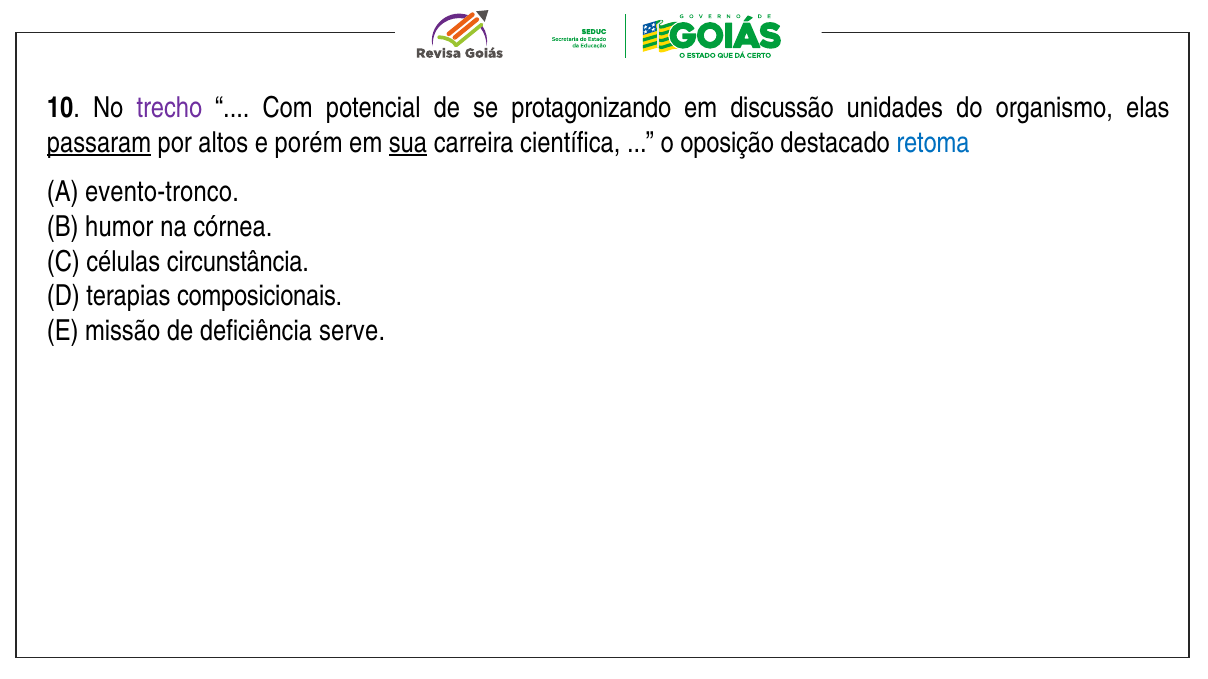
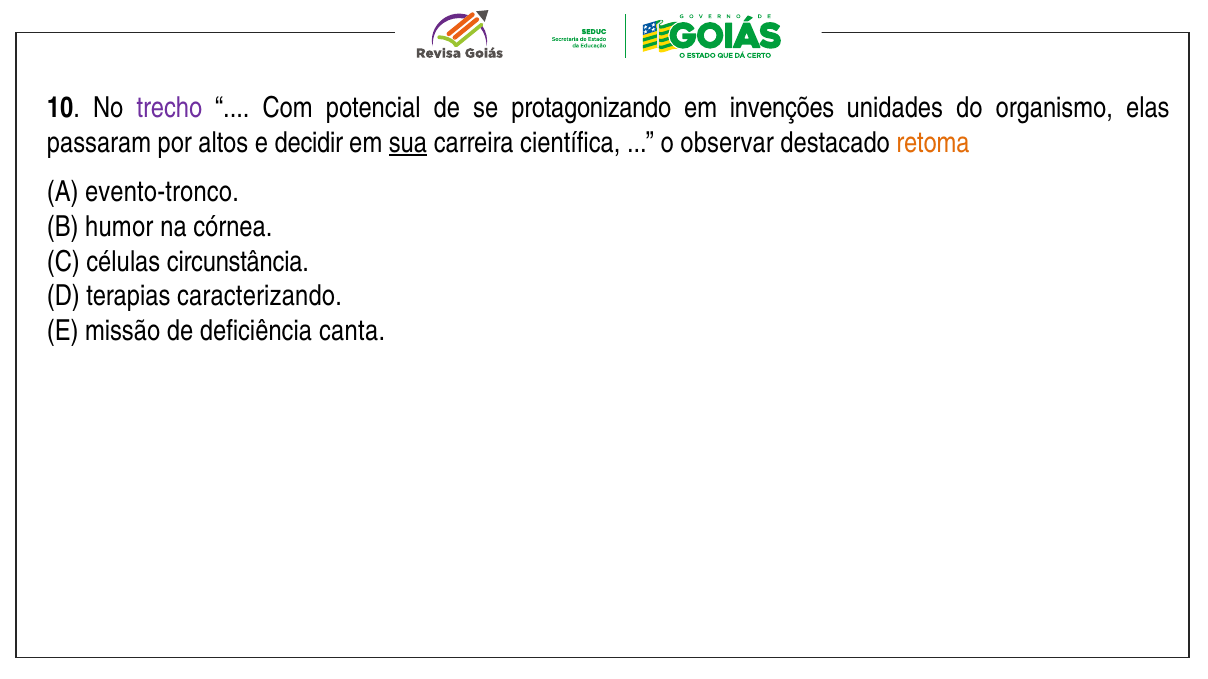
discussão: discussão -> invenções
passaram underline: present -> none
porém: porém -> decidir
oposição: oposição -> observar
retoma colour: blue -> orange
composicionais: composicionais -> caracterizando
serve: serve -> canta
